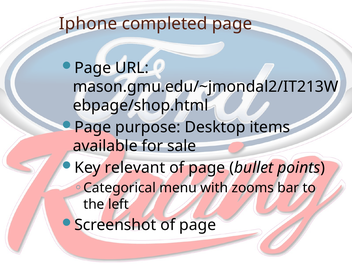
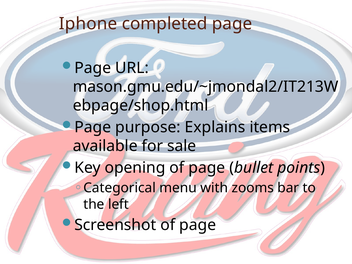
Desktop: Desktop -> Explains
relevant: relevant -> opening
